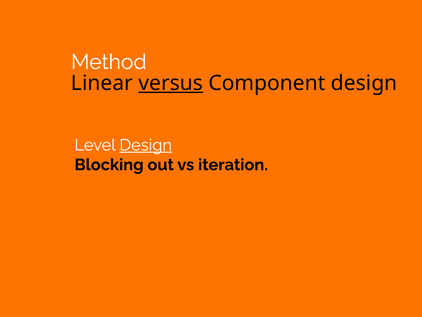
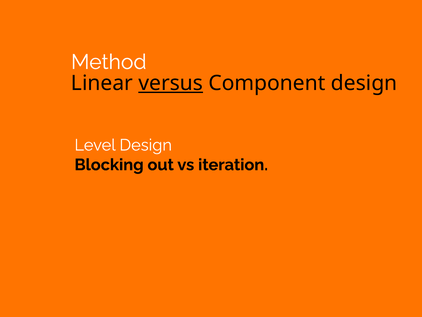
Design at (146, 145) underline: present -> none
